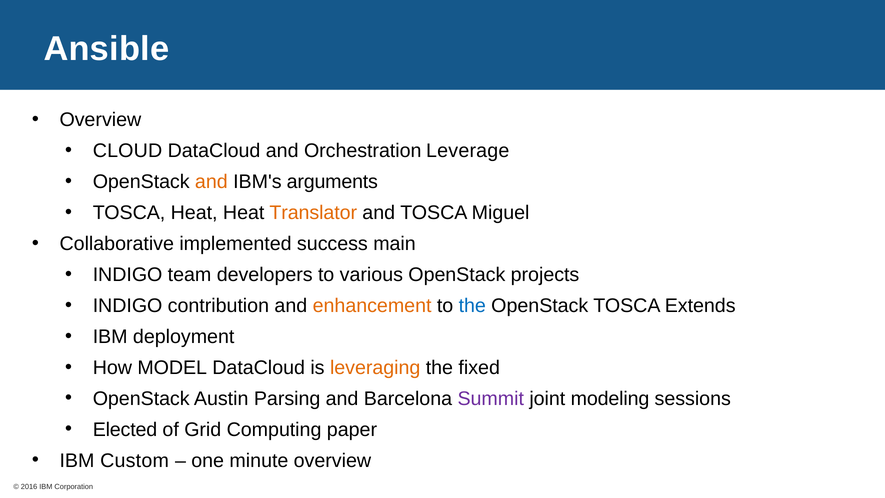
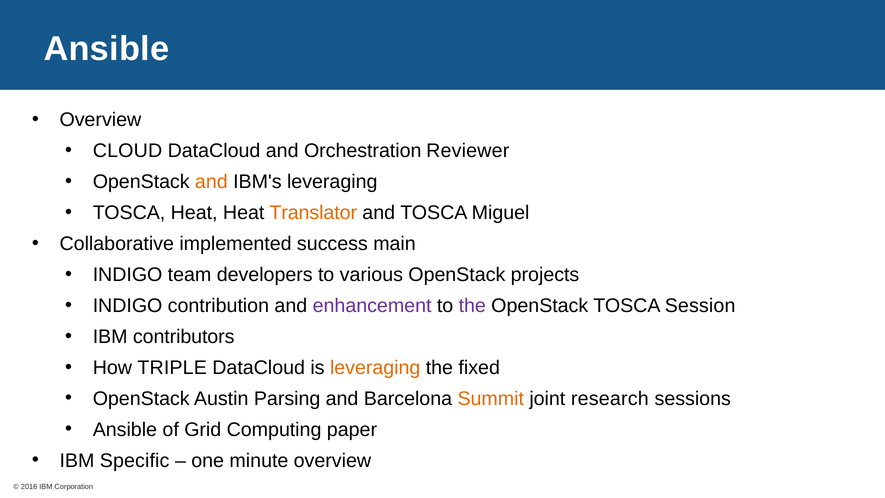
Leverage: Leverage -> Reviewer
IBM's arguments: arguments -> leveraging
enhancement colour: orange -> purple
the at (472, 306) colour: blue -> purple
Extends: Extends -> Session
deployment: deployment -> contributors
MODEL: MODEL -> TRIPLE
Summit colour: purple -> orange
modeling: modeling -> research
Elected at (125, 429): Elected -> Ansible
Custom: Custom -> Specific
